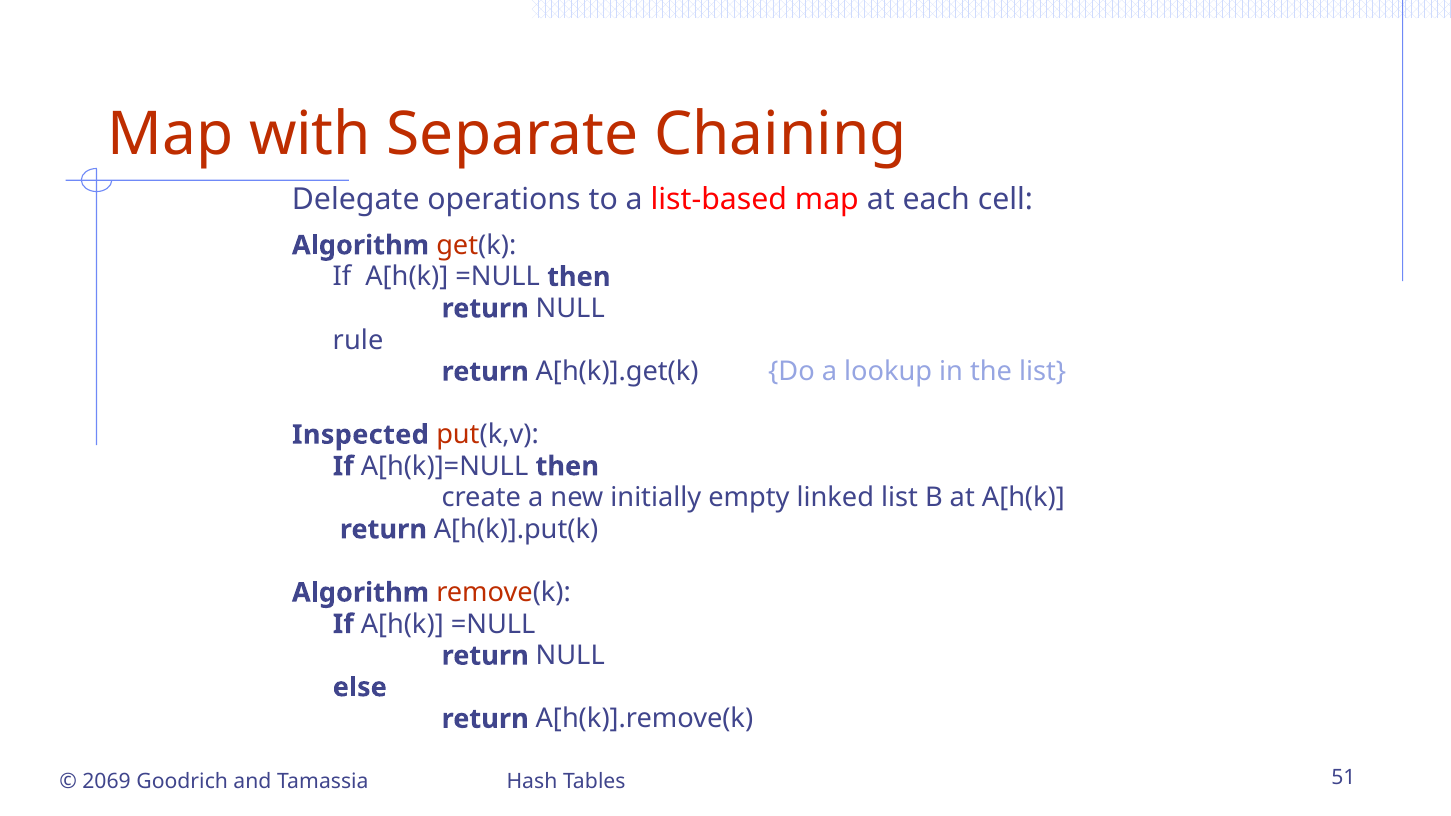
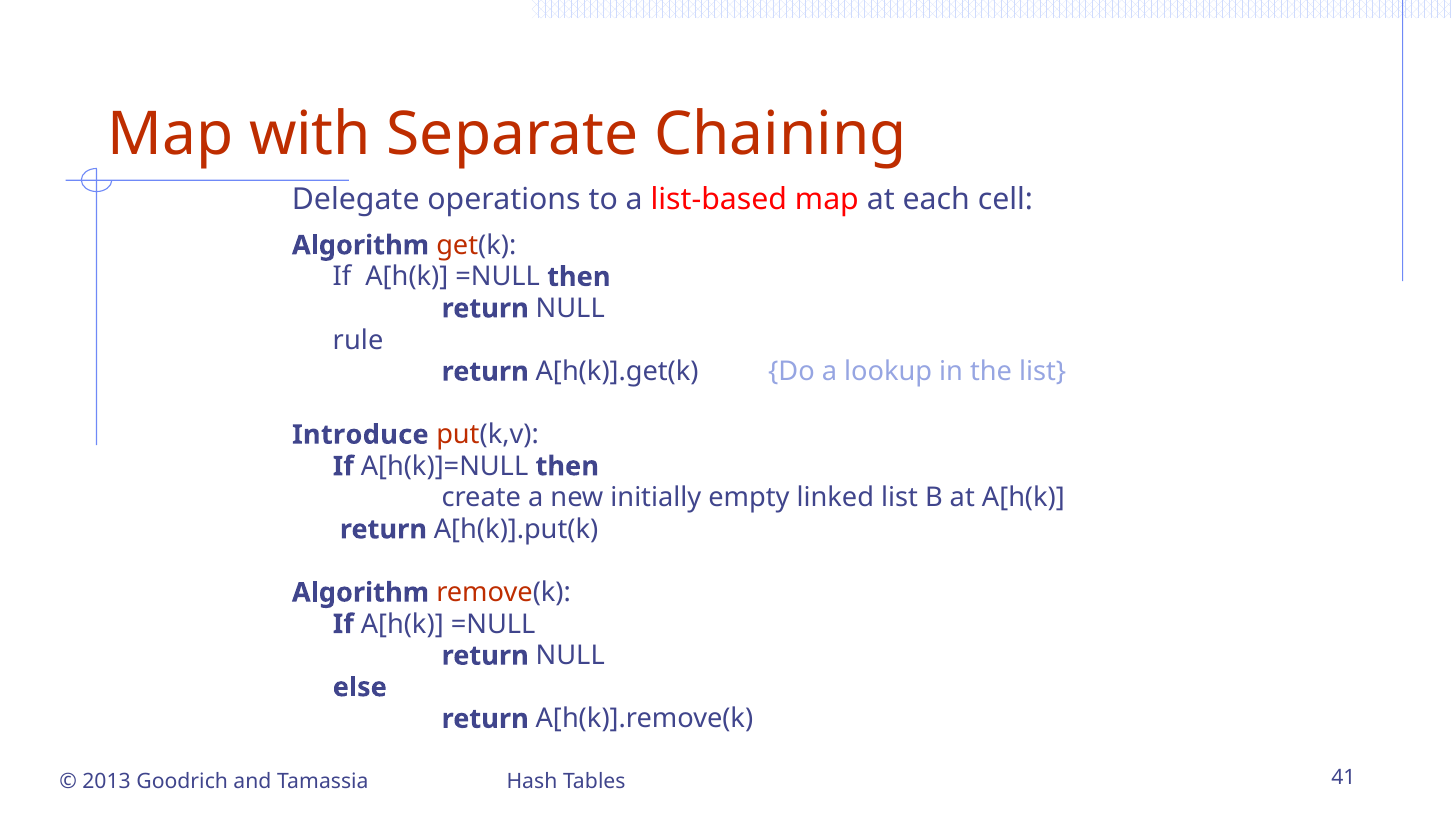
Inspected: Inspected -> Introduce
2069: 2069 -> 2013
51: 51 -> 41
